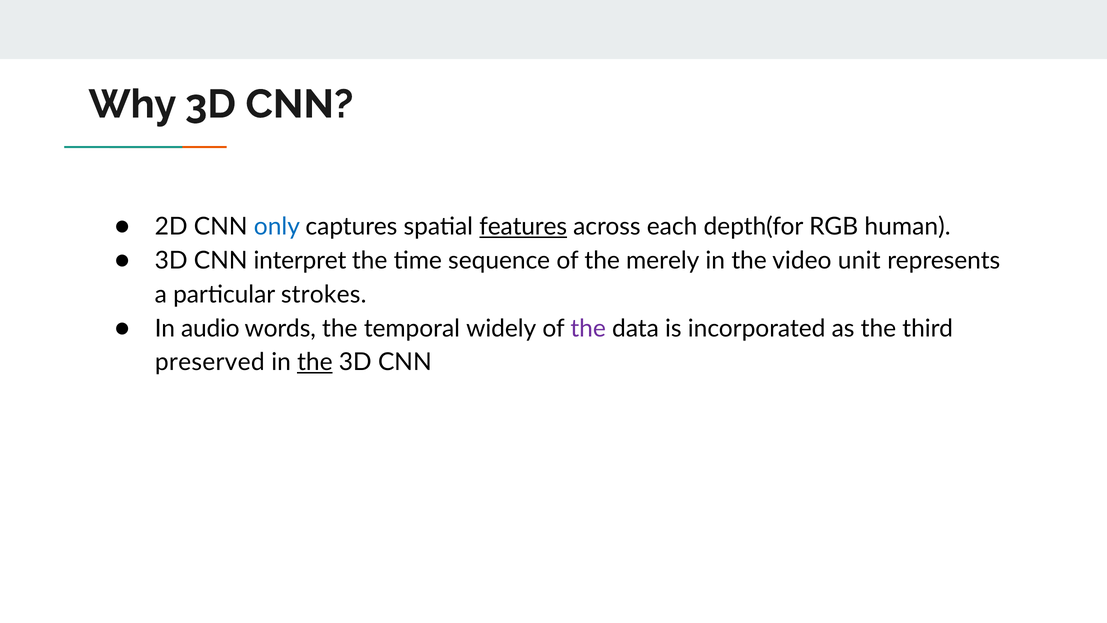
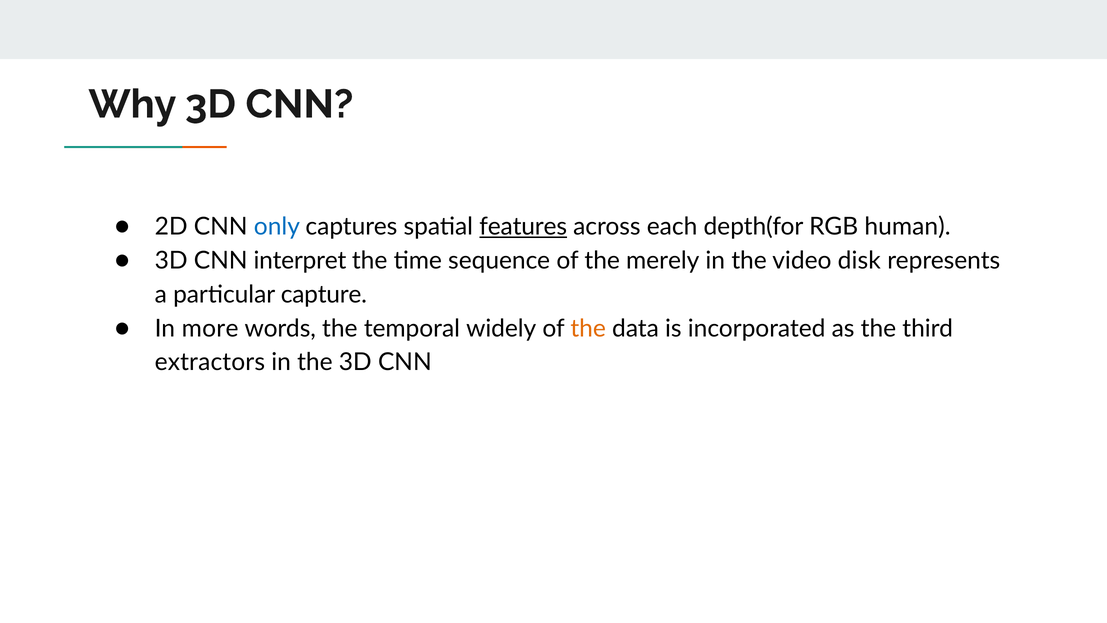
unit: unit -> disk
strokes: strokes -> capture
audio: audio -> more
the at (588, 328) colour: purple -> orange
preserved: preserved -> extractors
the at (315, 362) underline: present -> none
